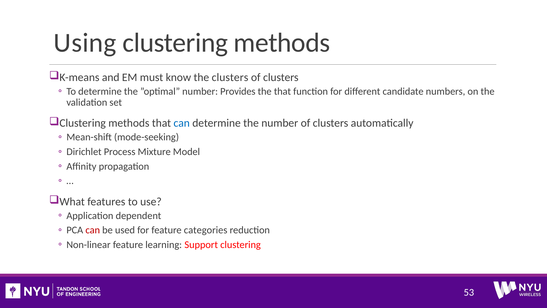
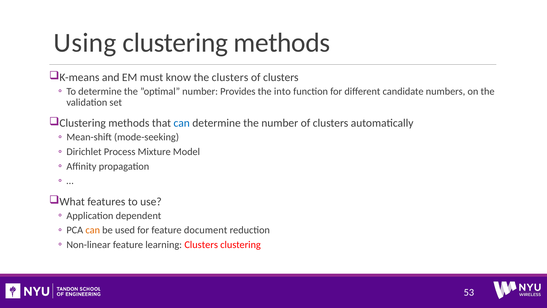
the that: that -> into
can at (93, 230) colour: red -> orange
categories: categories -> document
learning Support: Support -> Clusters
